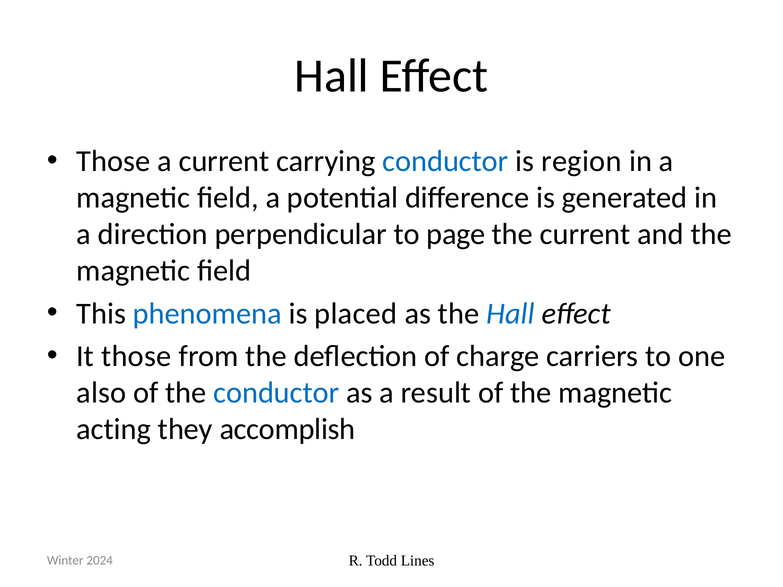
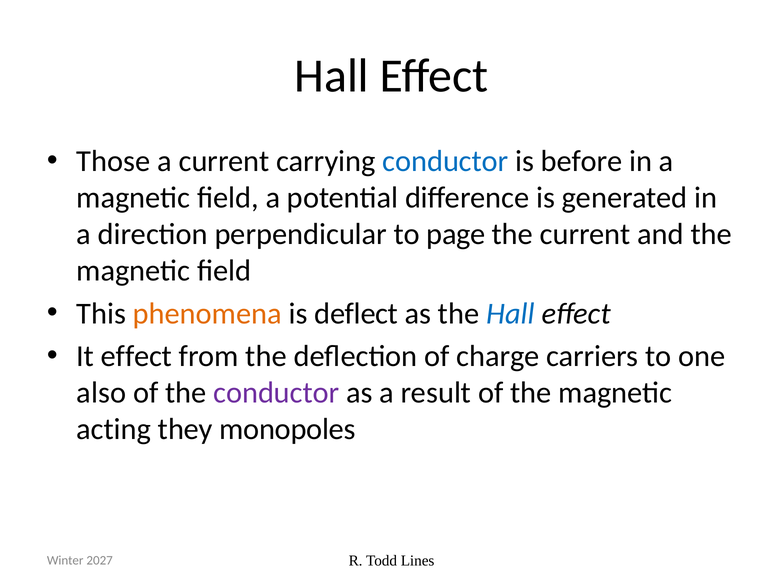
region: region -> before
phenomena colour: blue -> orange
placed: placed -> deflect
It those: those -> effect
conductor at (276, 393) colour: blue -> purple
accomplish: accomplish -> monopoles
2024: 2024 -> 2027
